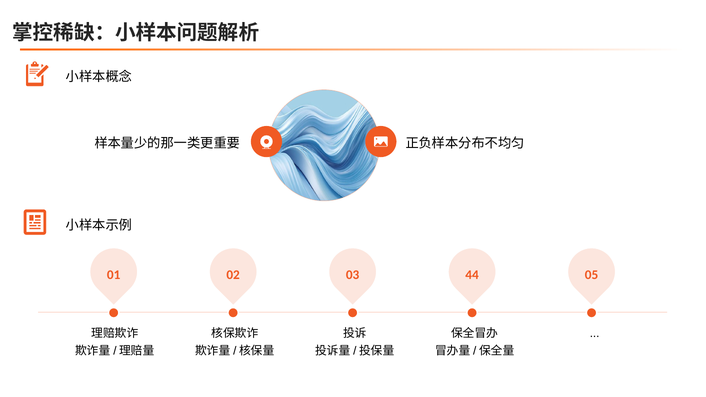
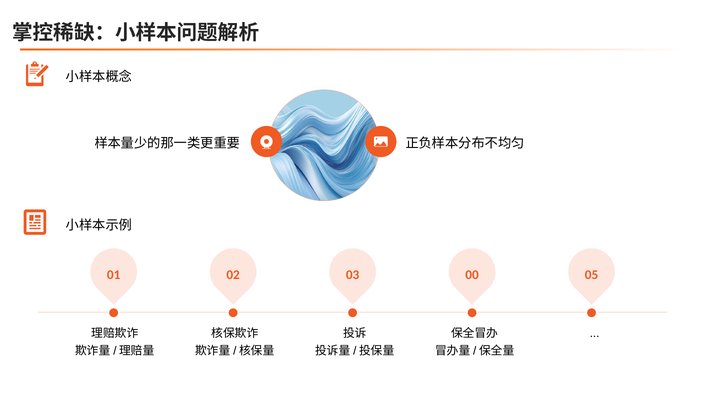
44: 44 -> 00
